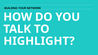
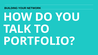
HIGHLIGHT: HIGHLIGHT -> PORTFOLIO
